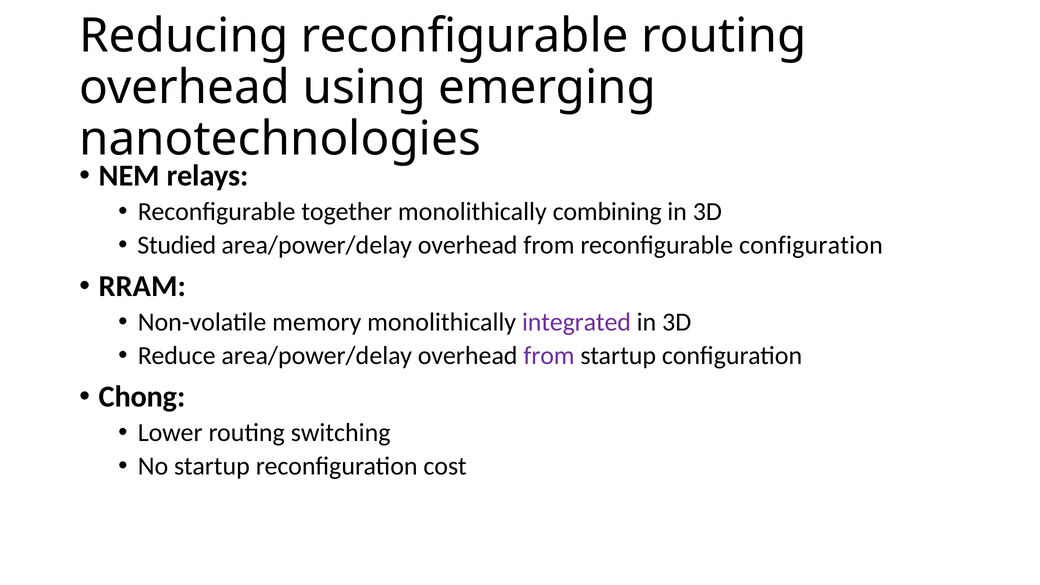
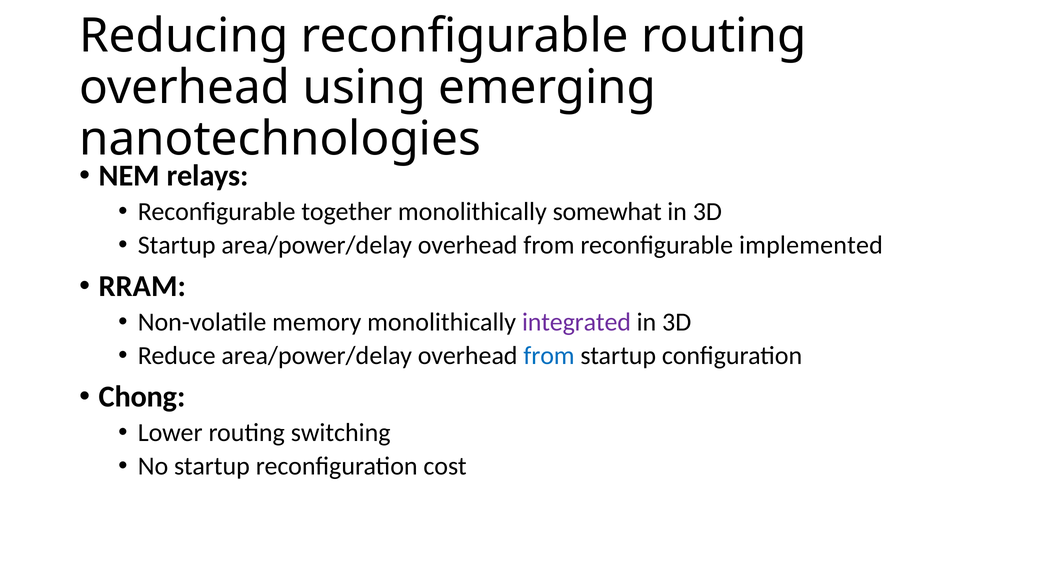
combining: combining -> somewhat
Studied at (177, 245): Studied -> Startup
reconfigurable configuration: configuration -> implemented
from at (549, 356) colour: purple -> blue
